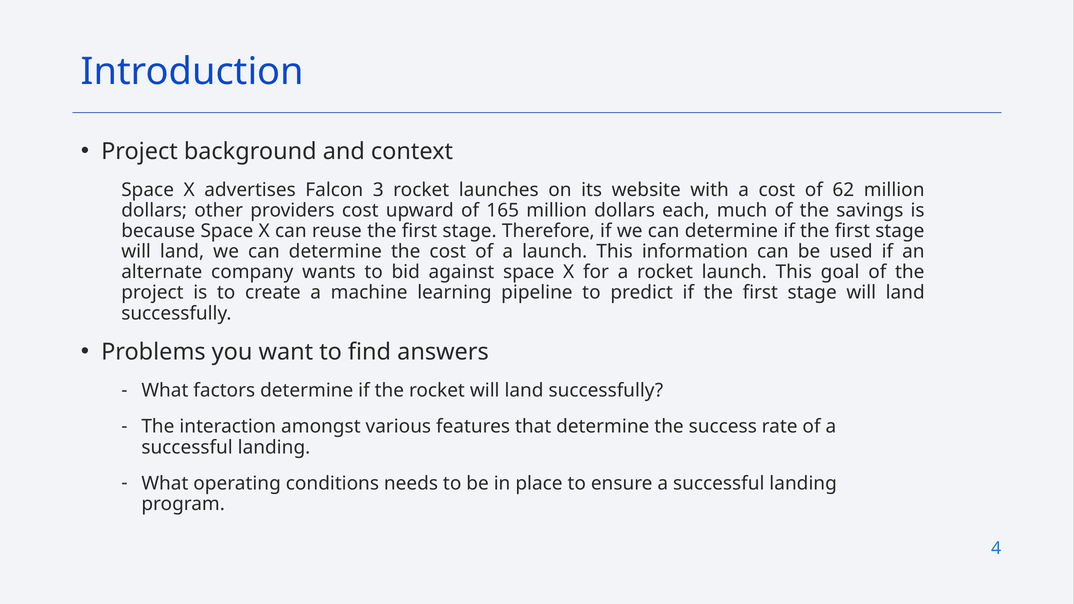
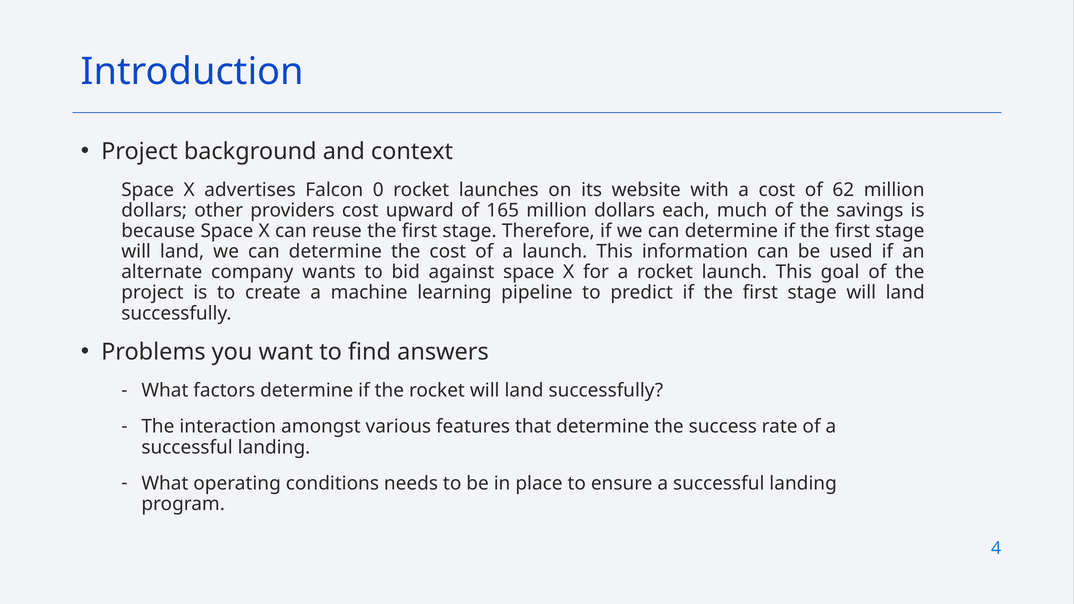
3: 3 -> 0
